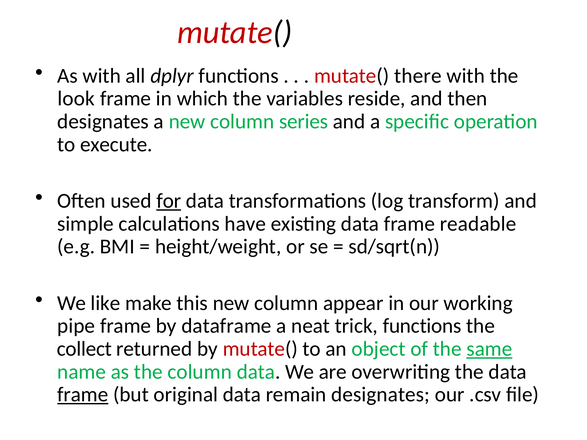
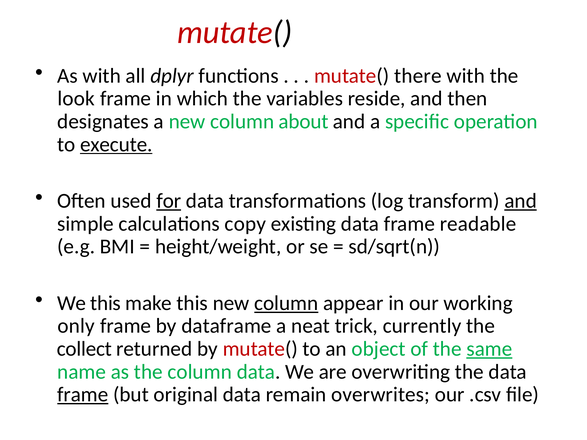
series: series -> about
execute underline: none -> present
and at (521, 201) underline: none -> present
have: have -> copy
We like: like -> this
column at (286, 303) underline: none -> present
pipe: pipe -> only
trick functions: functions -> currently
remain designates: designates -> overwrites
